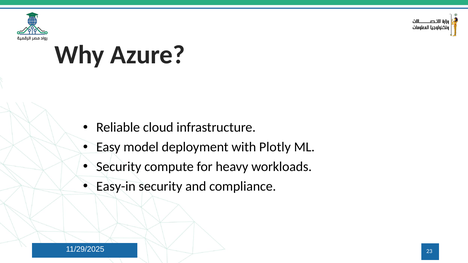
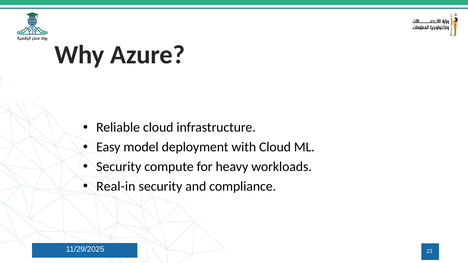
with Plotly: Plotly -> Cloud
Easy-in: Easy-in -> Real-in
